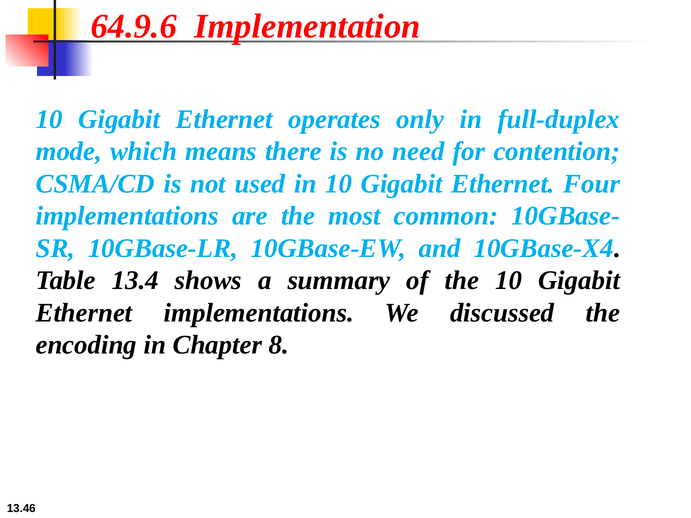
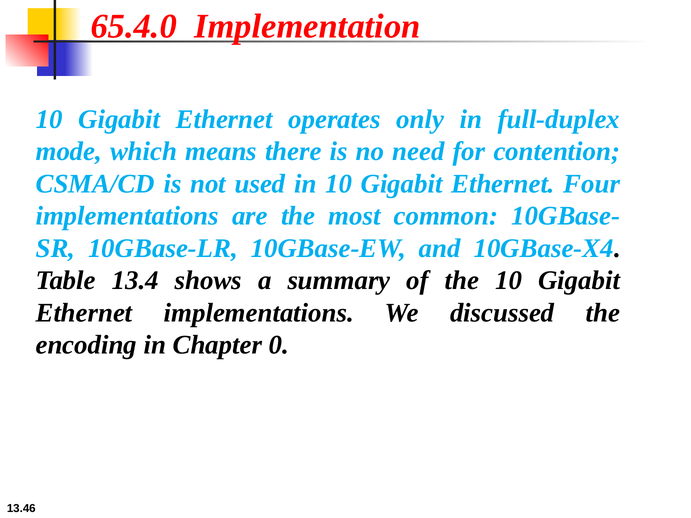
64.9.6: 64.9.6 -> 65.4.0
8: 8 -> 0
